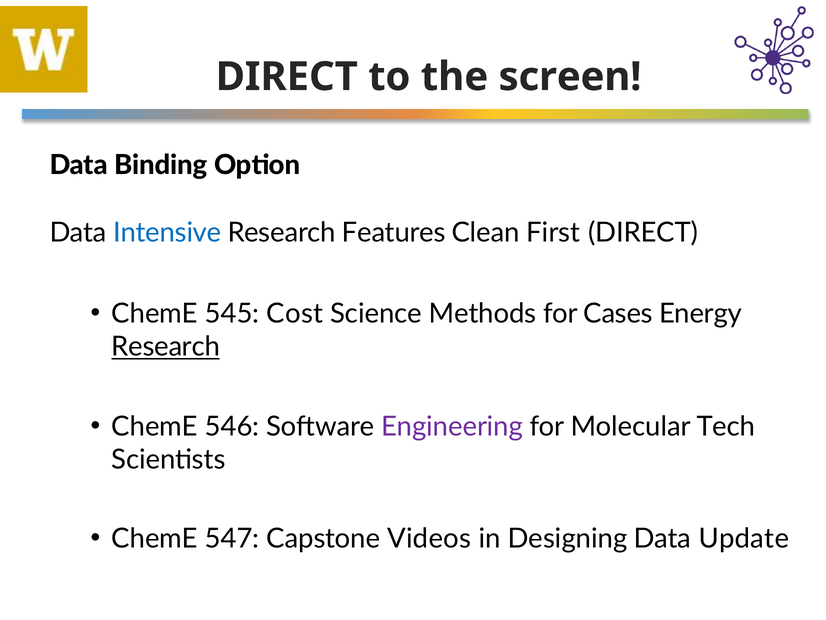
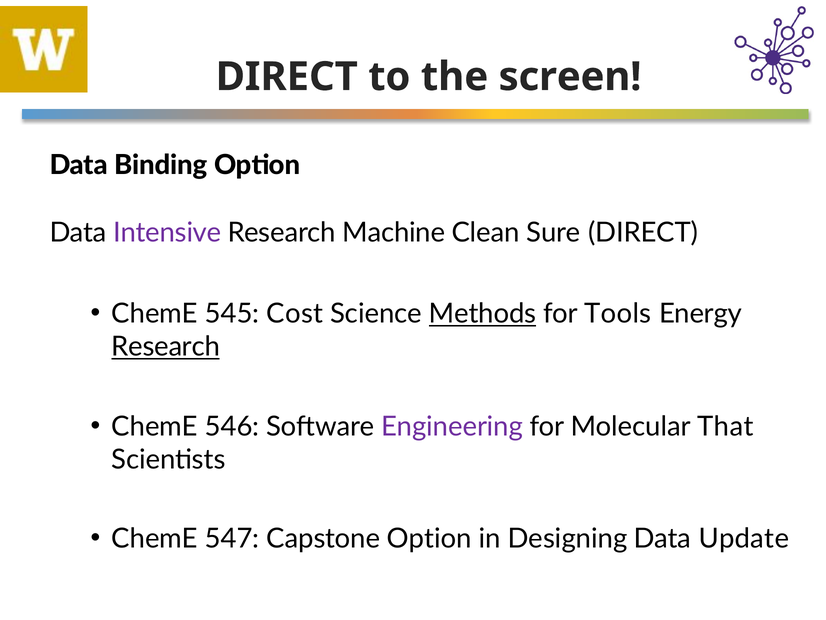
Intensive colour: blue -> purple
Features: Features -> Machine
First: First -> Sure
Methods underline: none -> present
Cases: Cases -> Tools
Tech: Tech -> That
Capstone Videos: Videos -> Option
